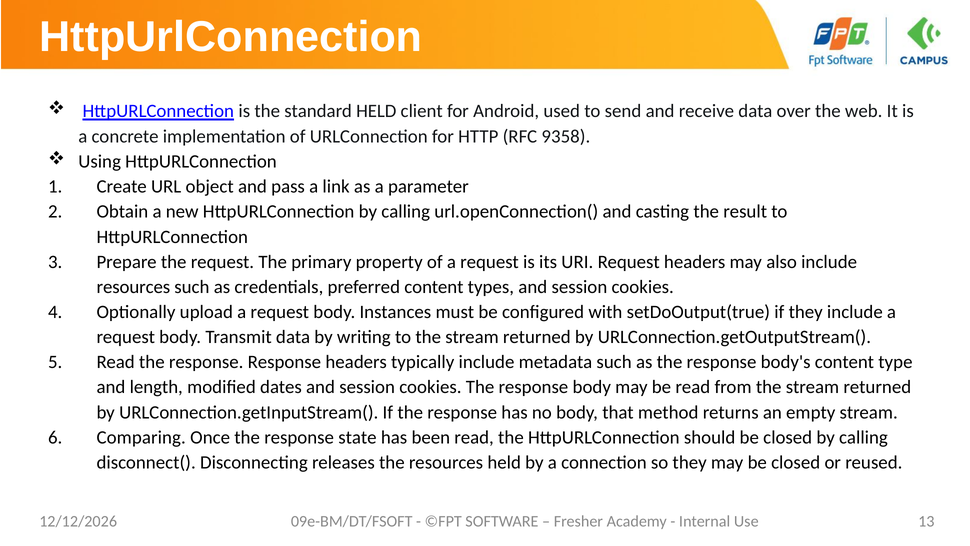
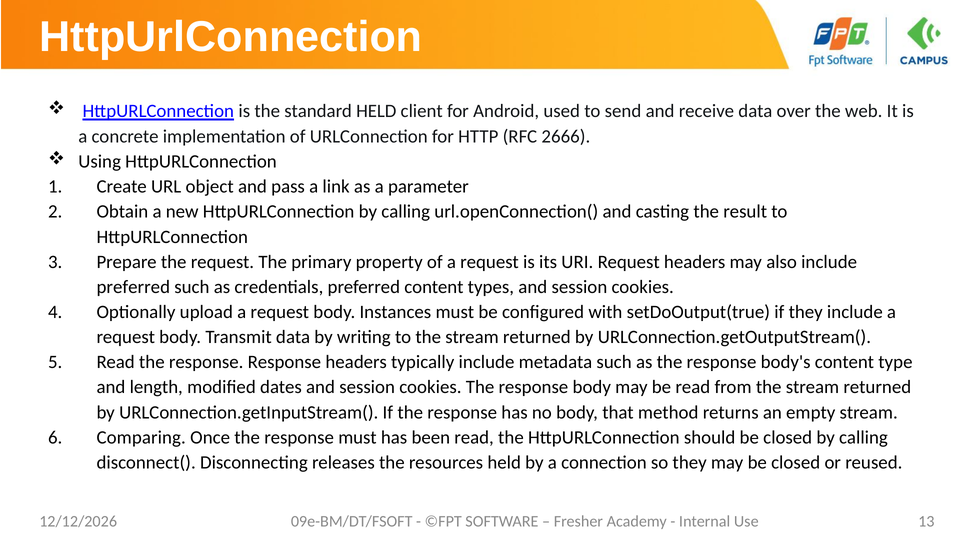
9358: 9358 -> 2666
resources at (133, 287): resources -> preferred
response state: state -> must
